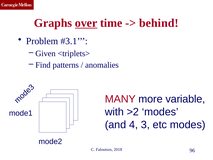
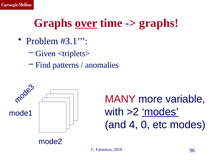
behind at (159, 23): behind -> graphs
modes at (160, 112) underline: none -> present
4 3: 3 -> 0
